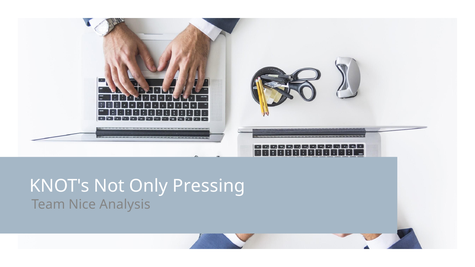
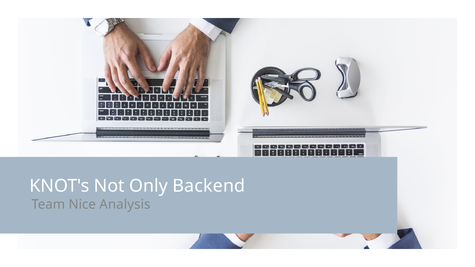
Pressing: Pressing -> Backend
